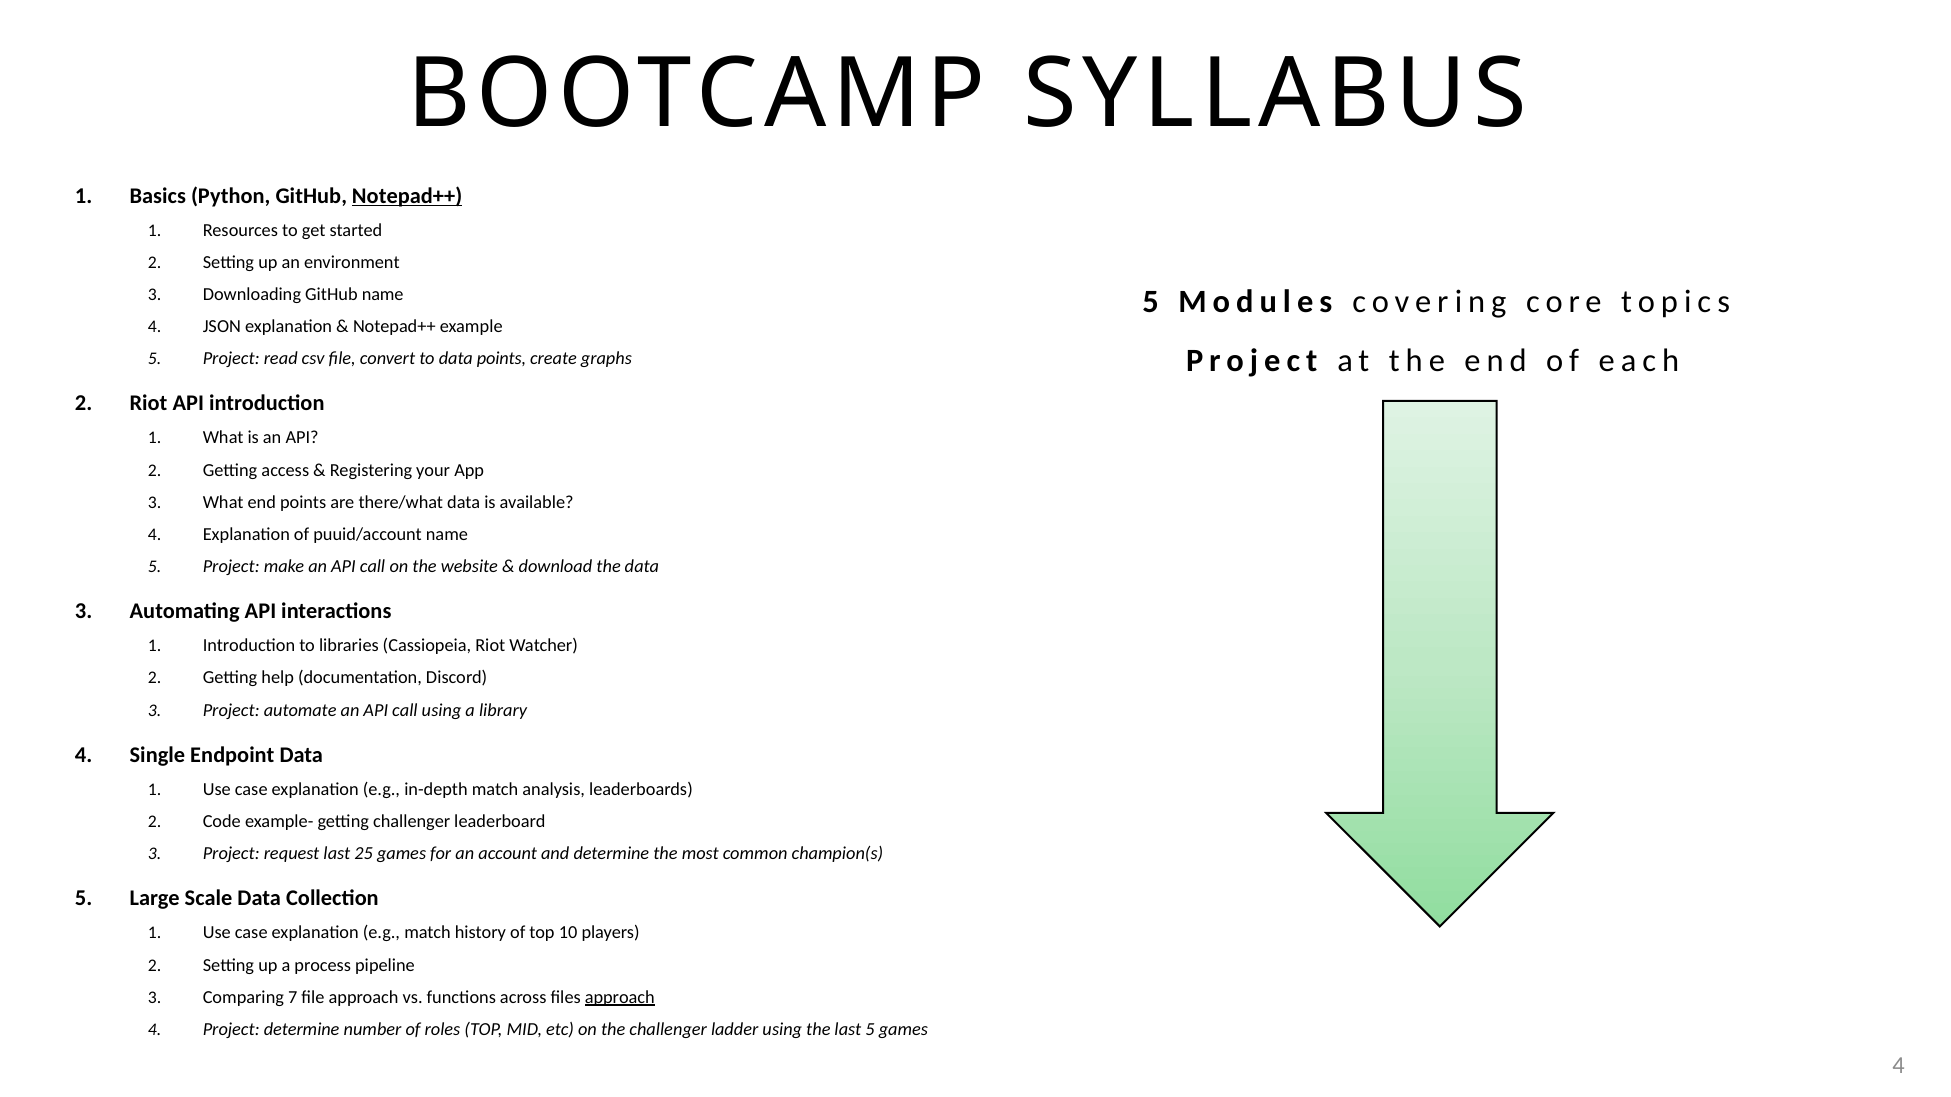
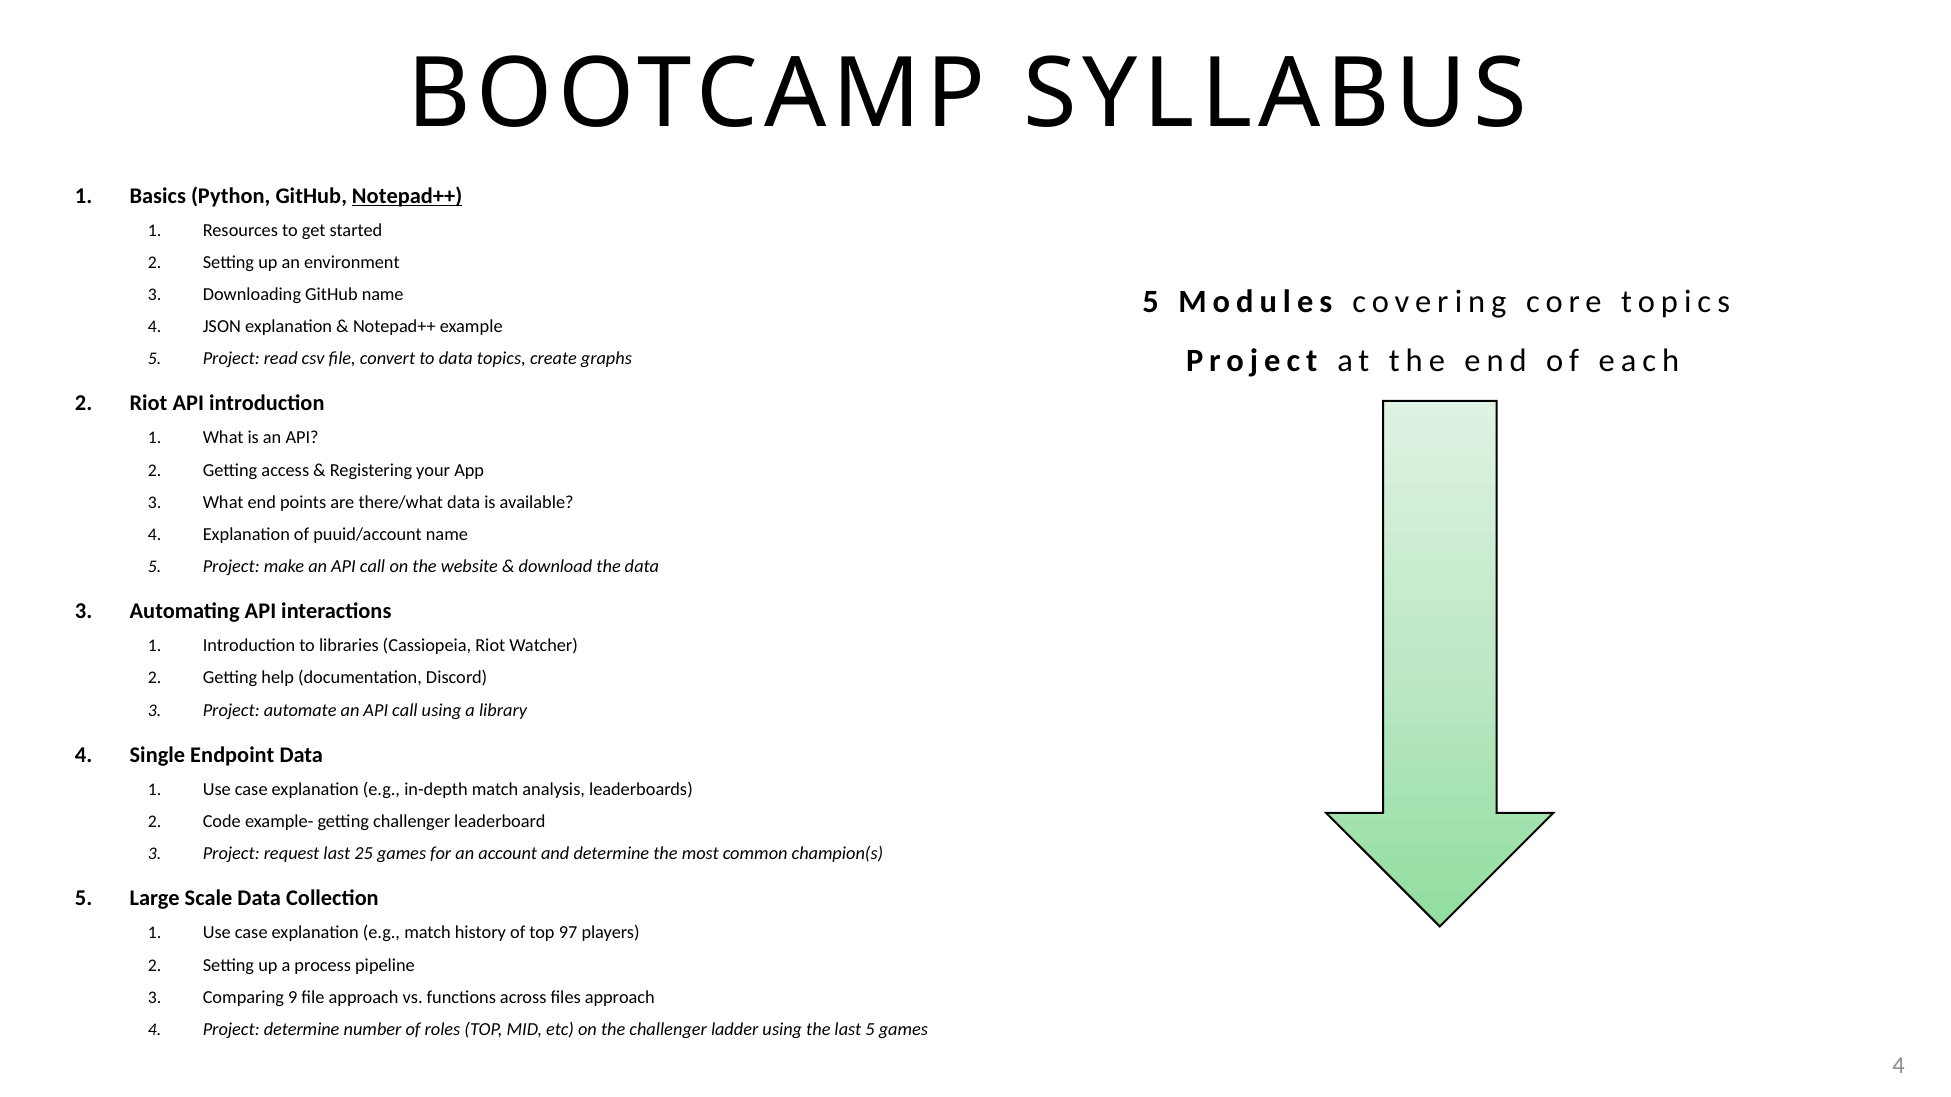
data points: points -> topics
10: 10 -> 97
7: 7 -> 9
approach at (620, 997) underline: present -> none
